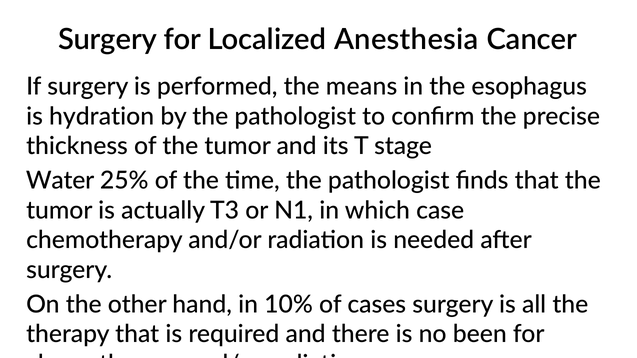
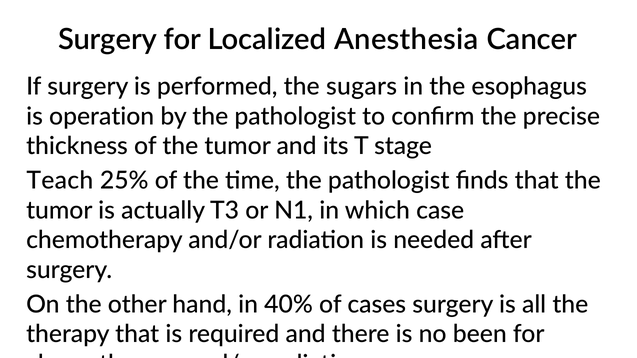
means: means -> sugars
hydration: hydration -> operation
Water: Water -> Teach
10%: 10% -> 40%
